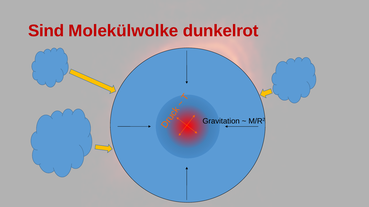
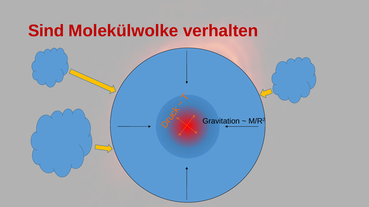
dunkelrot: dunkelrot -> verhalten
